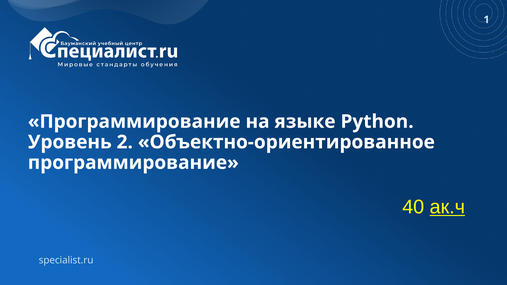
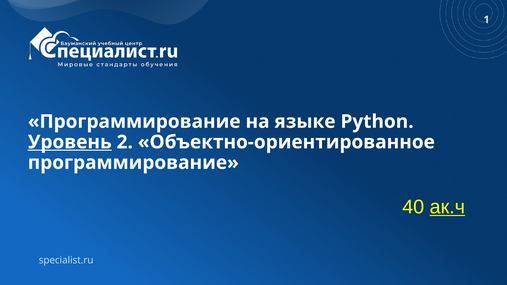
Уровень underline: none -> present
